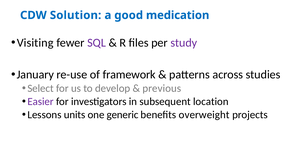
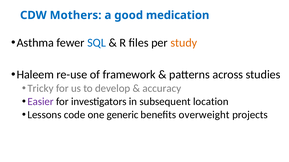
Solution: Solution -> Mothers
Visiting: Visiting -> Asthma
SQL colour: purple -> blue
study colour: purple -> orange
January: January -> Haleem
Select: Select -> Tricky
previous: previous -> accuracy
units: units -> code
